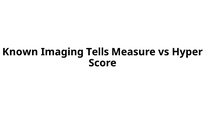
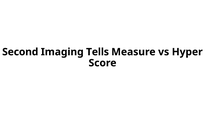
Known: Known -> Second
